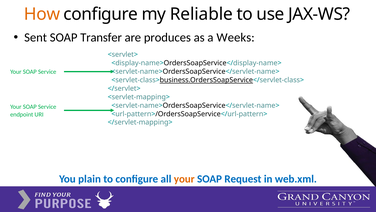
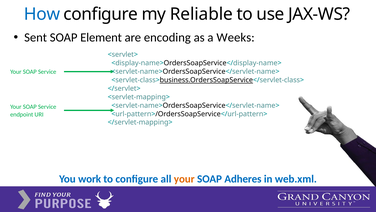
How colour: orange -> blue
Transfer: Transfer -> Element
produces: produces -> encoding
plain: plain -> work
Request: Request -> Adheres
